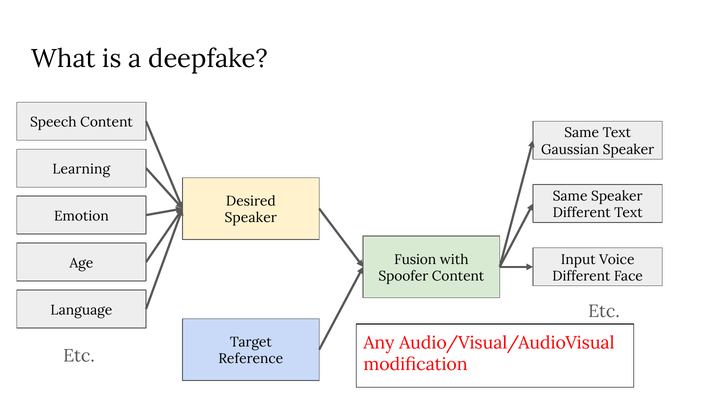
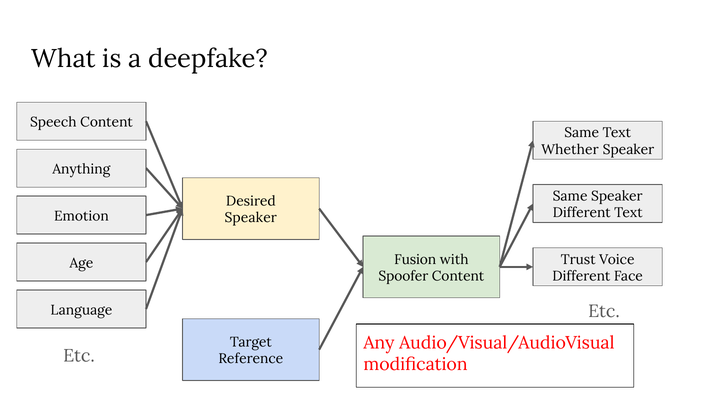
Gaussian: Gaussian -> Whether
Learning: Learning -> Anything
Input: Input -> Trust
